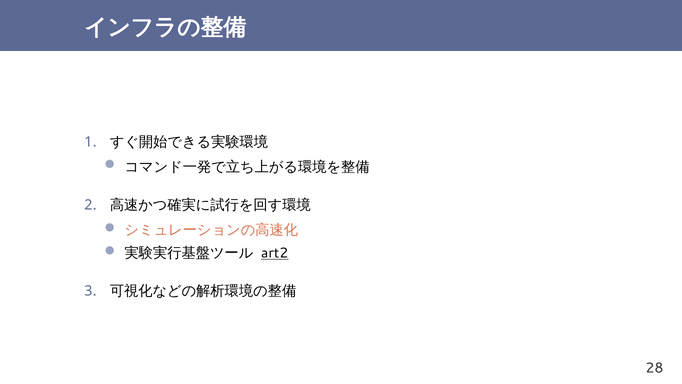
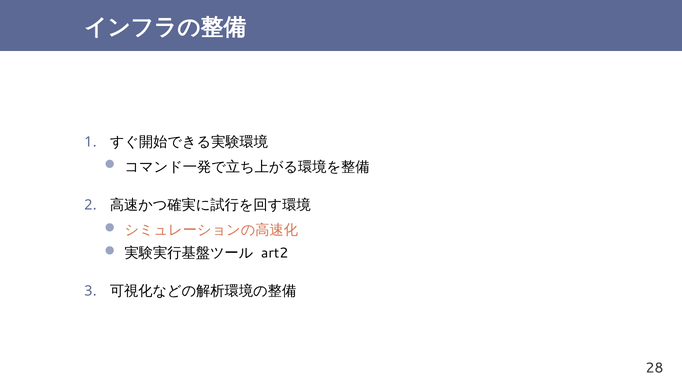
art2 underline: present -> none
